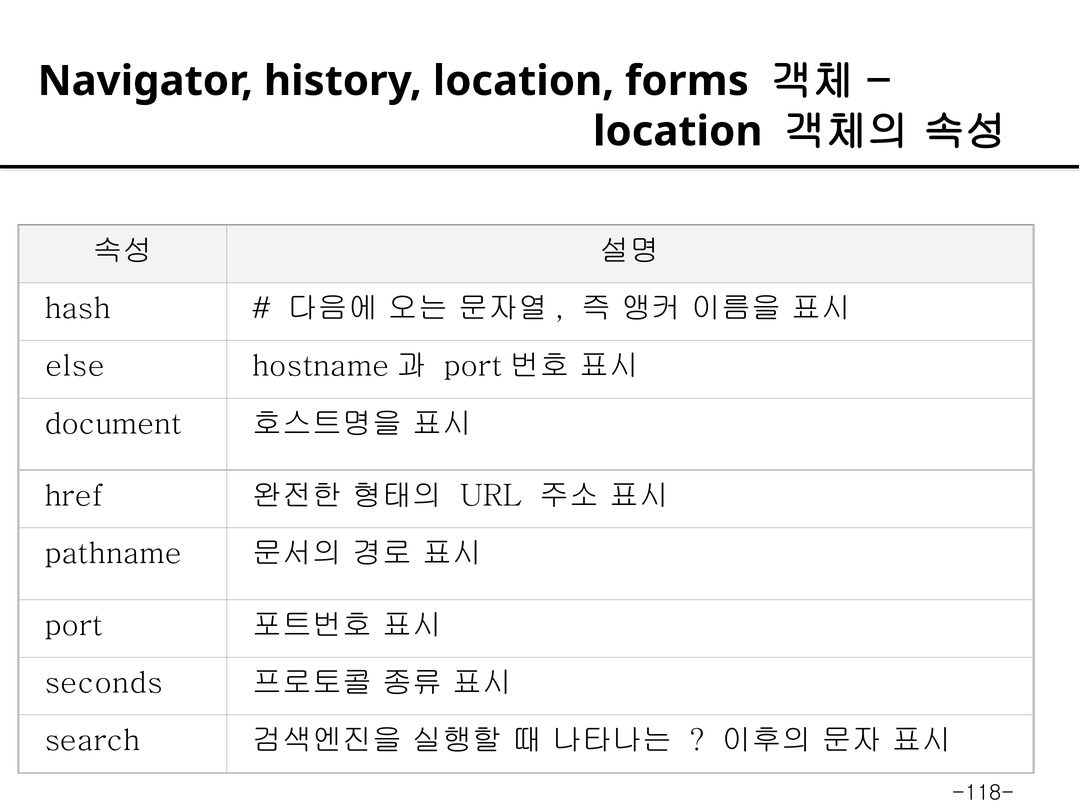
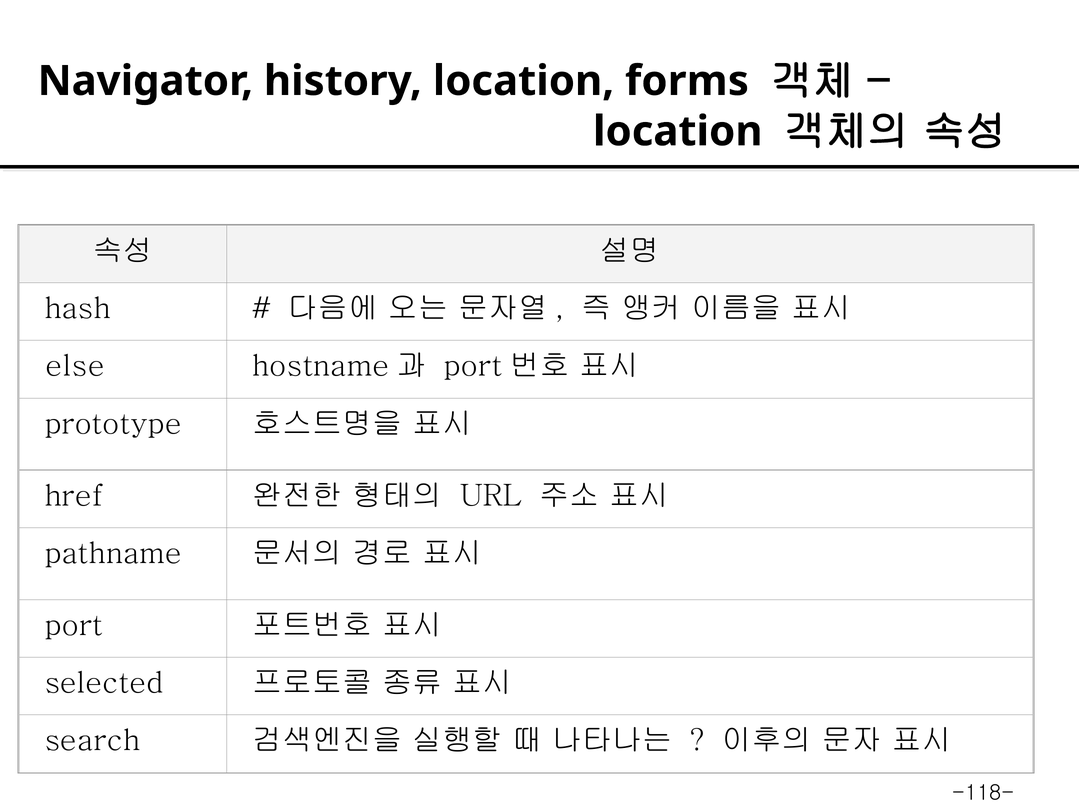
document: document -> prototype
seconds: seconds -> selected
